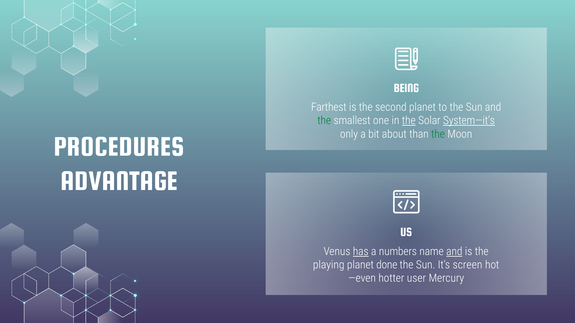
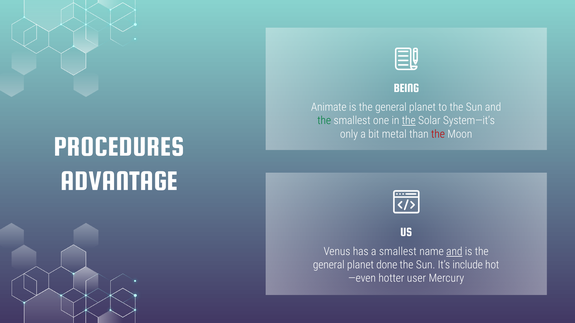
Farthest: Farthest -> Animate
second at (391, 107): second -> general
System—it’s underline: present -> none
about: about -> metal
the at (438, 134) colour: green -> red
has underline: present -> none
a numbers: numbers -> smallest
playing at (329, 265): playing -> general
screen: screen -> include
